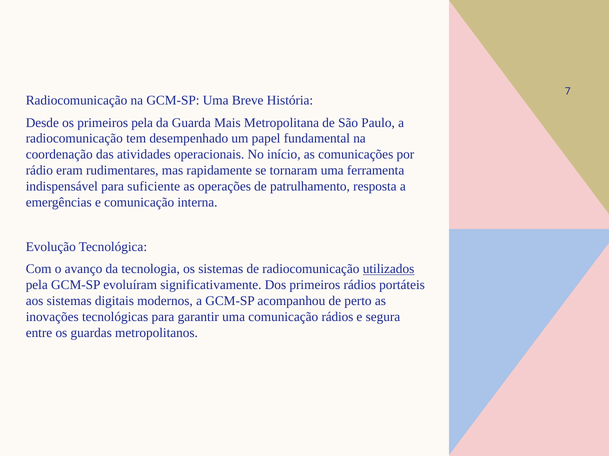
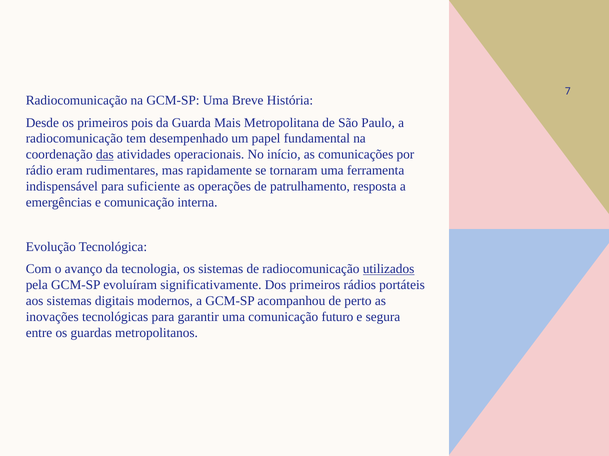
primeiros pela: pela -> pois
das underline: none -> present
comunicação rádios: rádios -> futuro
